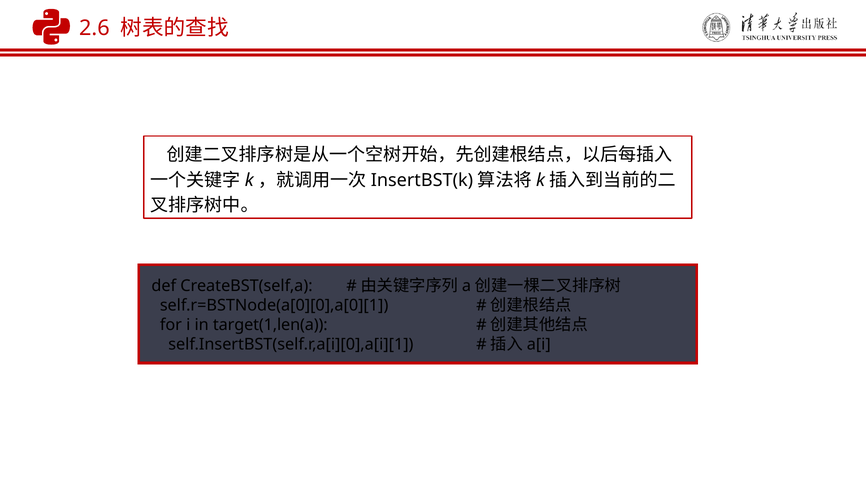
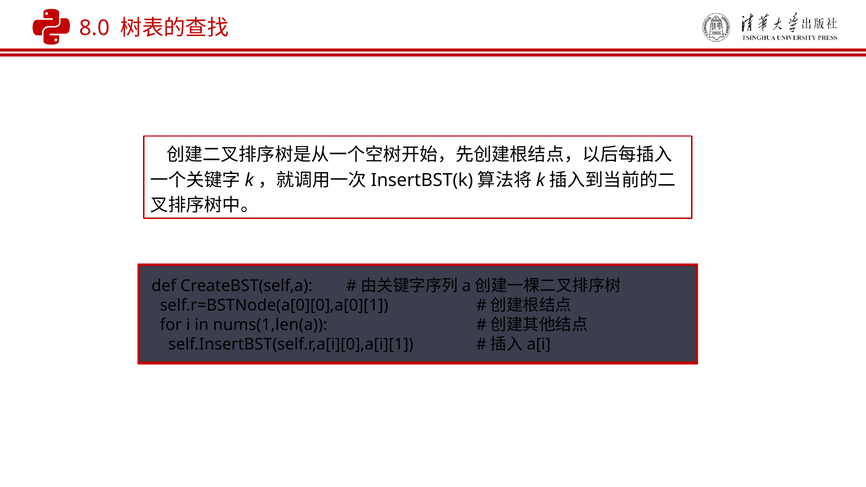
2.6: 2.6 -> 8.0
target(1,len(a: target(1,len(a -> nums(1,len(a
